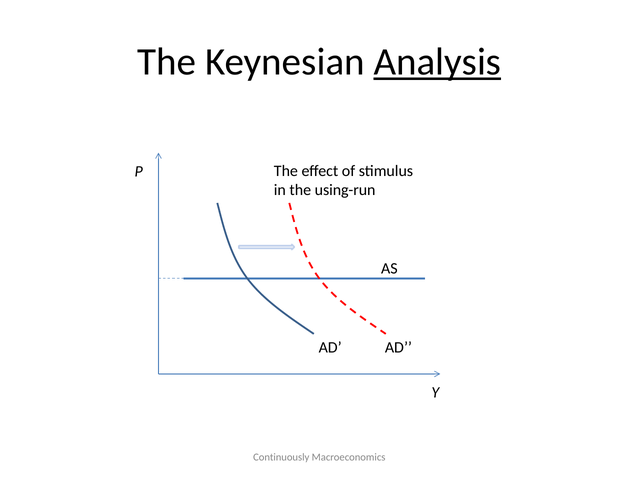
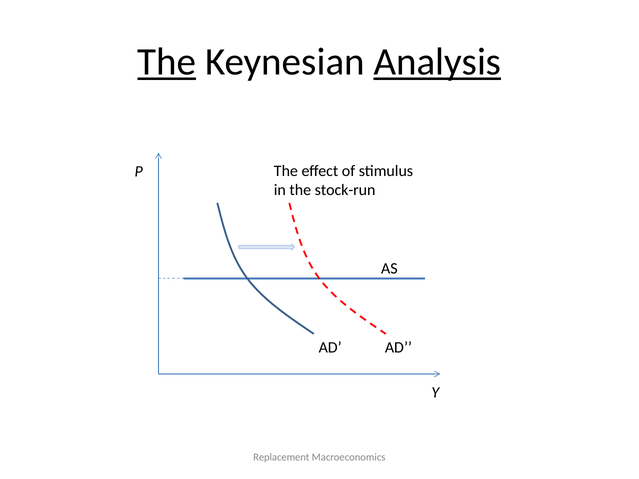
The at (167, 62) underline: none -> present
using-run: using-run -> stock-run
Continuously: Continuously -> Replacement
